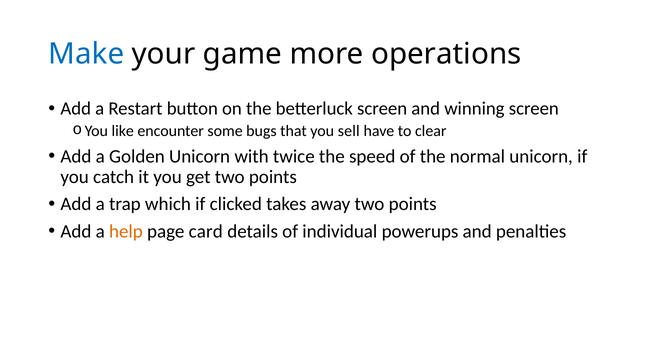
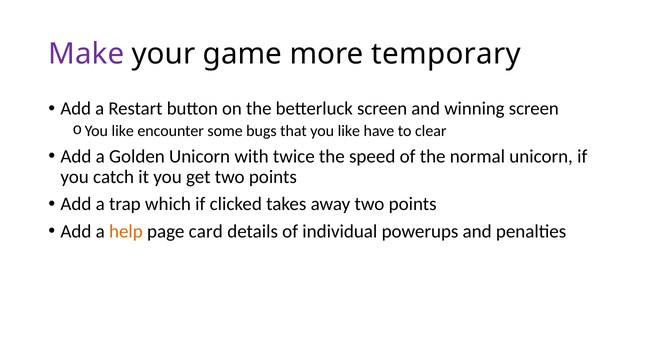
Make colour: blue -> purple
operations: operations -> temporary
that you sell: sell -> like
